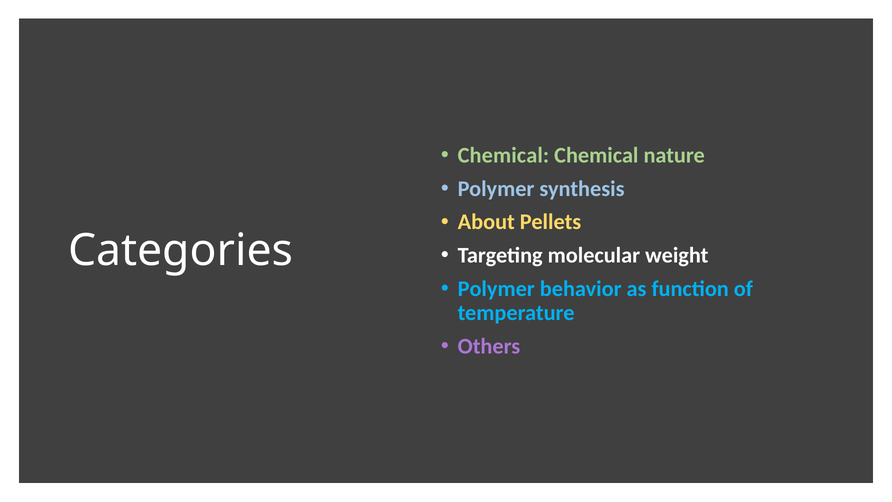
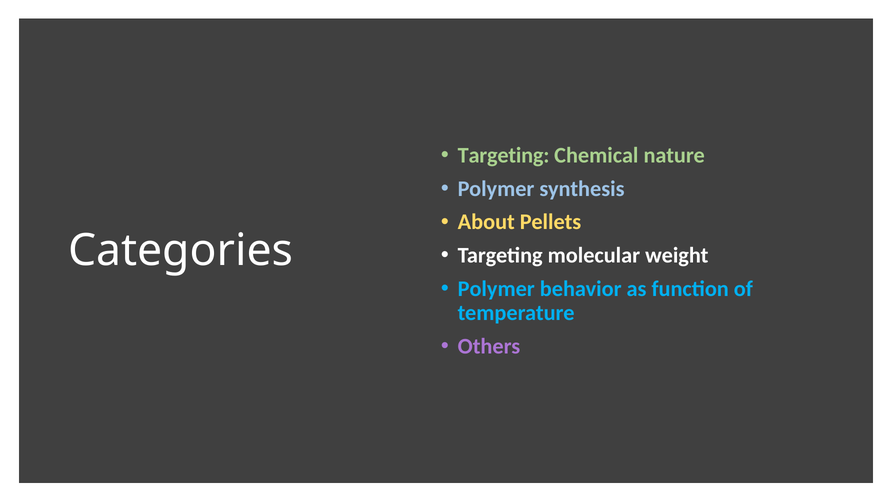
Chemical at (503, 155): Chemical -> Targeting
